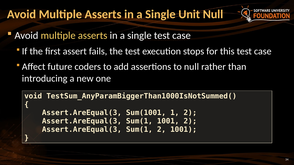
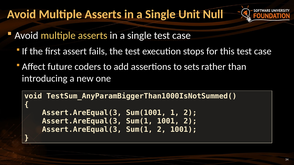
to null: null -> sets
